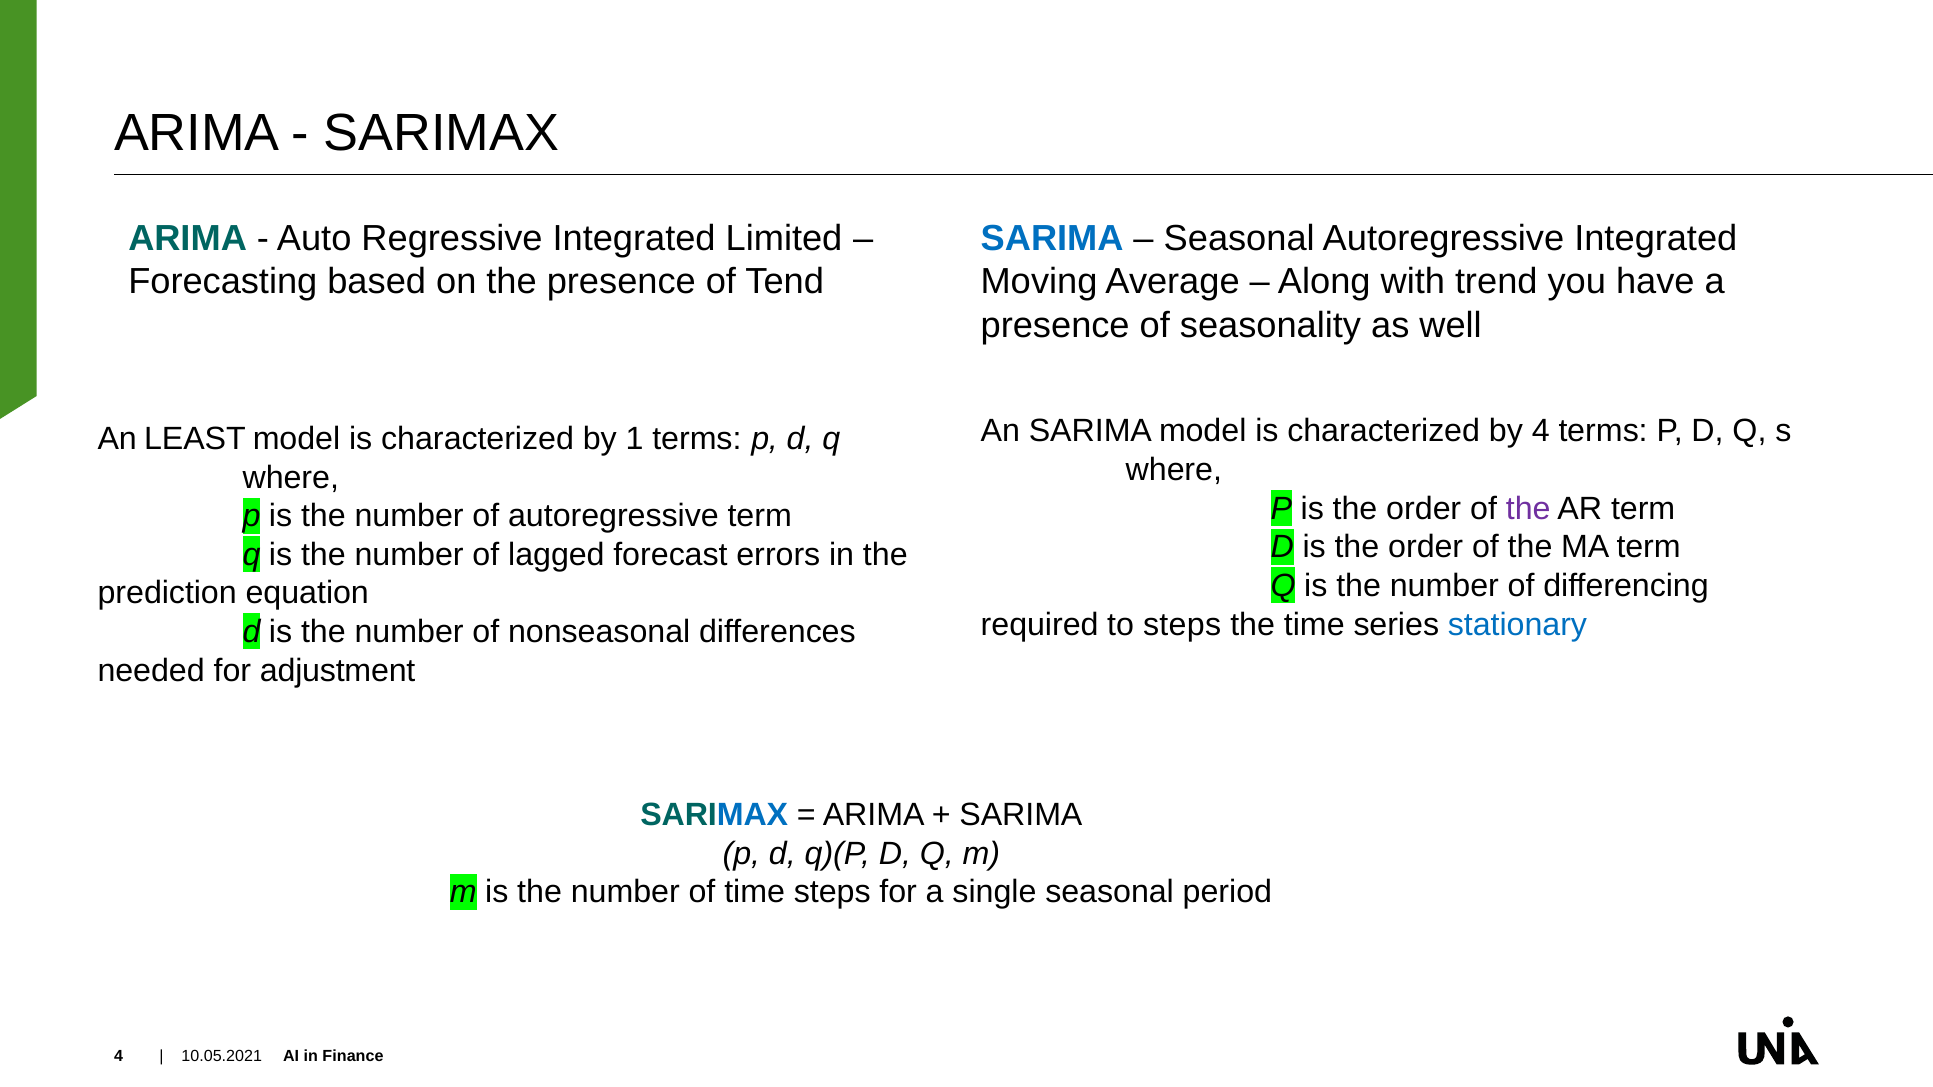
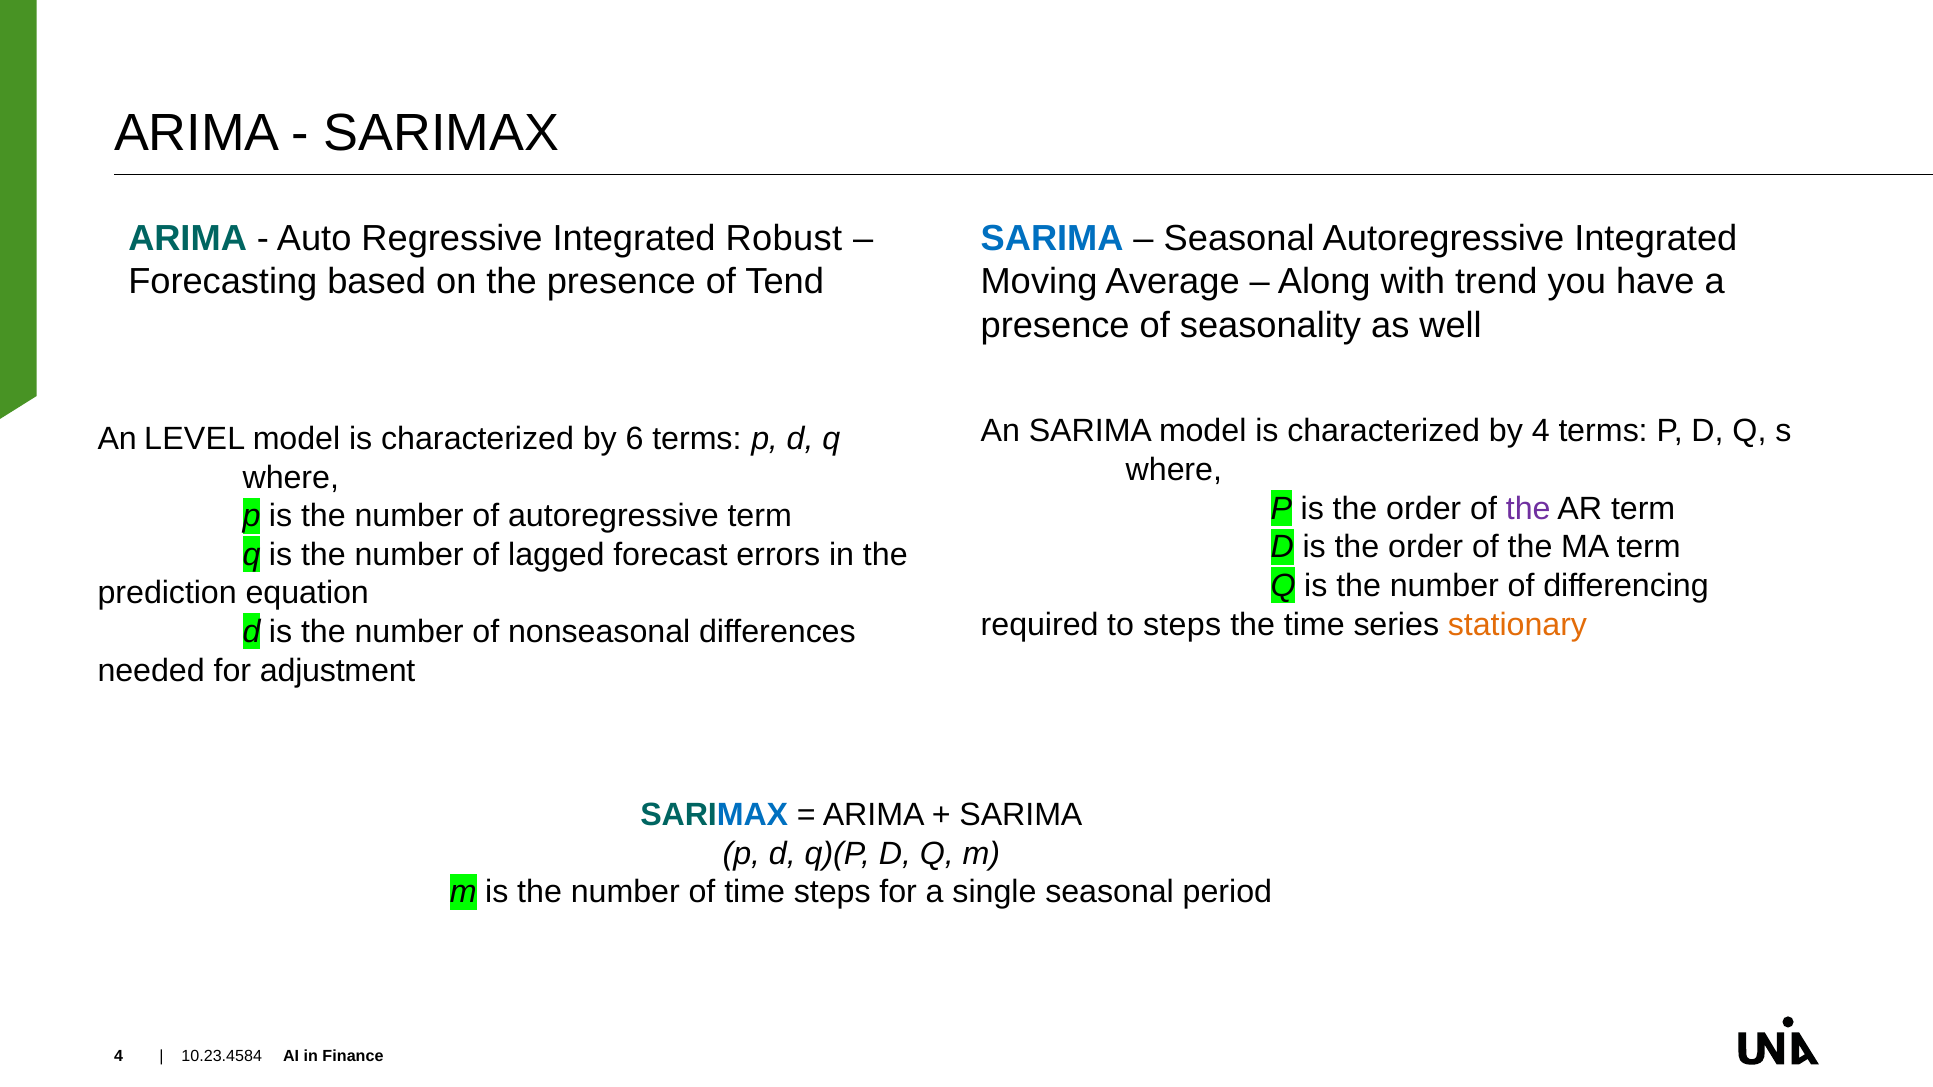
Limited: Limited -> Robust
LEAST: LEAST -> LEVEL
1: 1 -> 6
stationary colour: blue -> orange
10.05.2021: 10.05.2021 -> 10.23.4584
